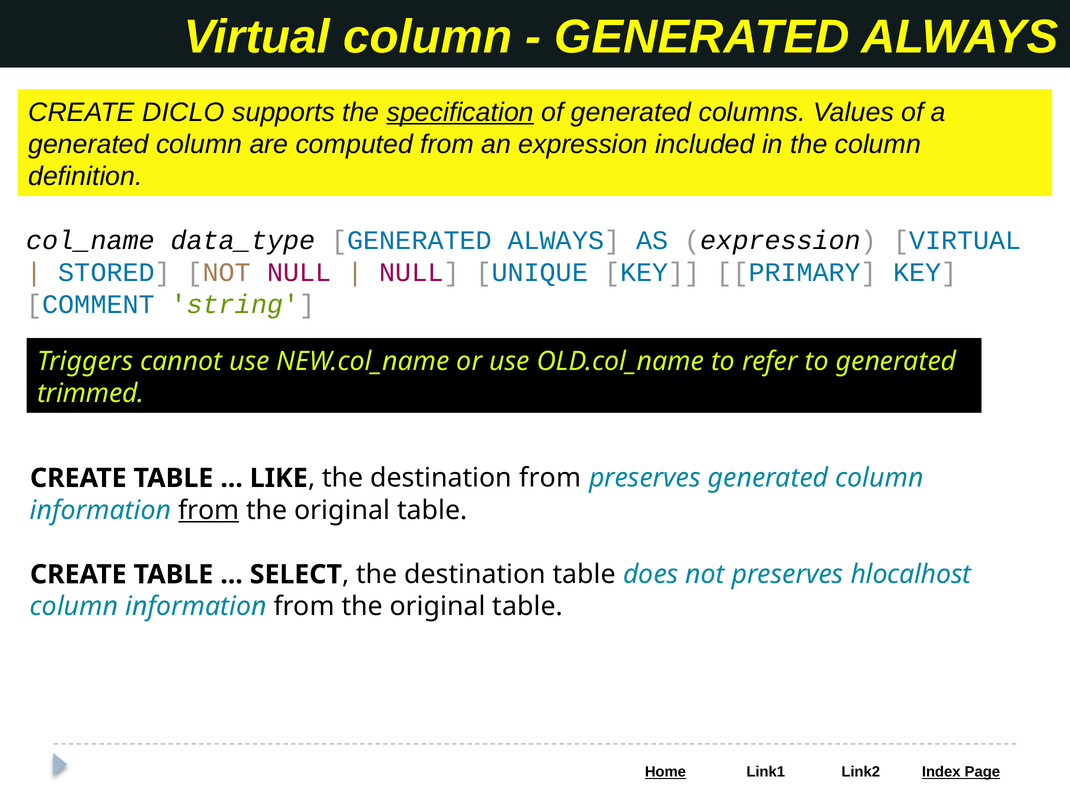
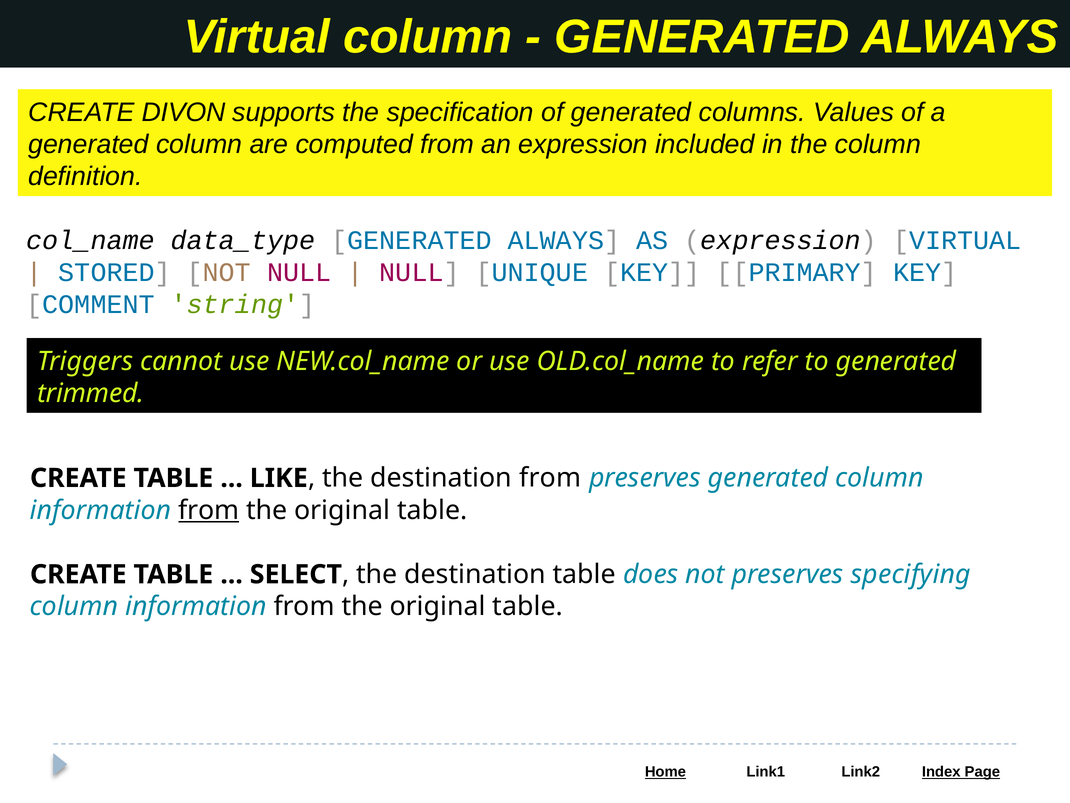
DICLO: DICLO -> DIVON
specification underline: present -> none
hlocalhost: hlocalhost -> specifying
